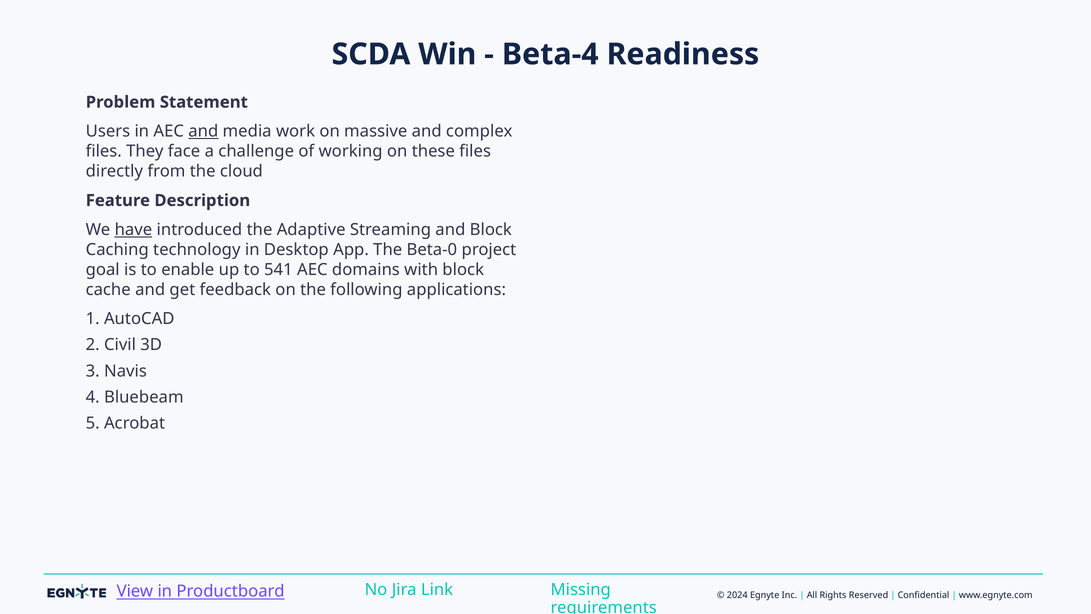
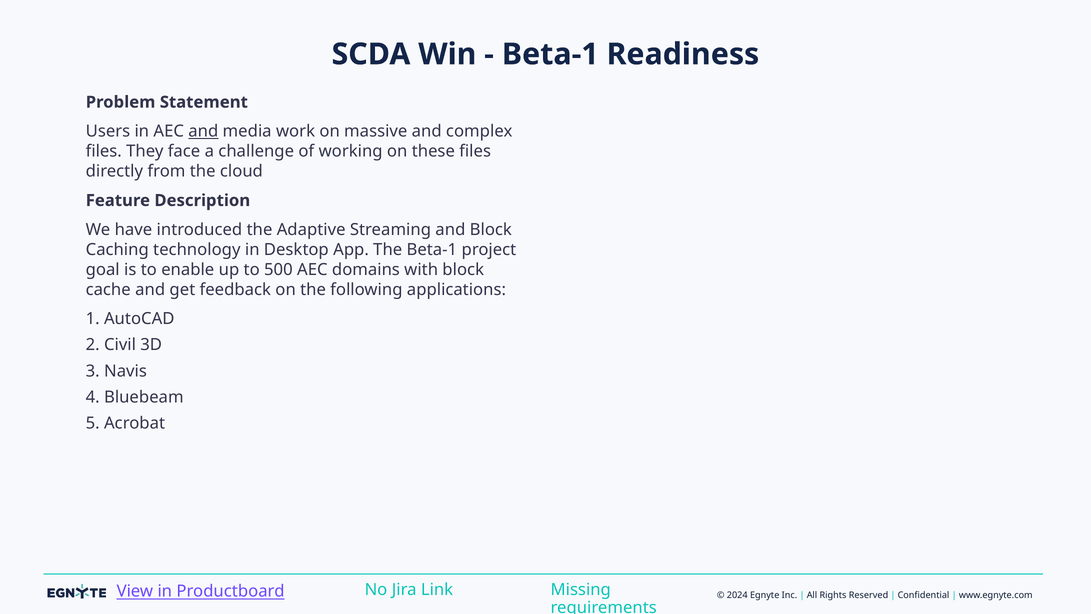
Beta-4 at (550, 54): Beta-4 -> Beta-1
have underline: present -> none
The Beta-0: Beta-0 -> Beta-1
541: 541 -> 500
